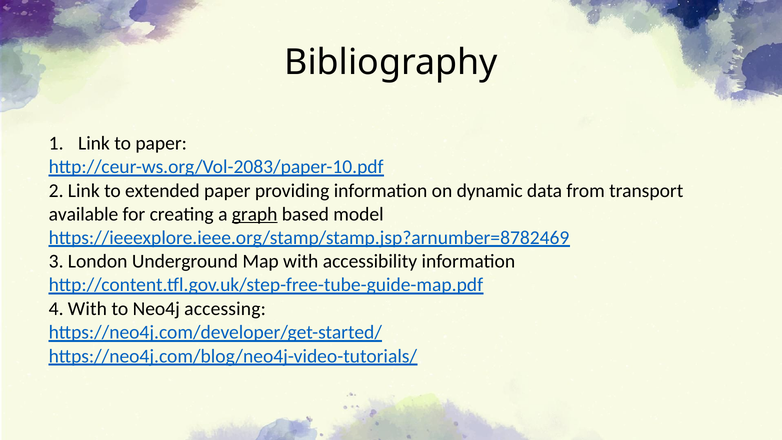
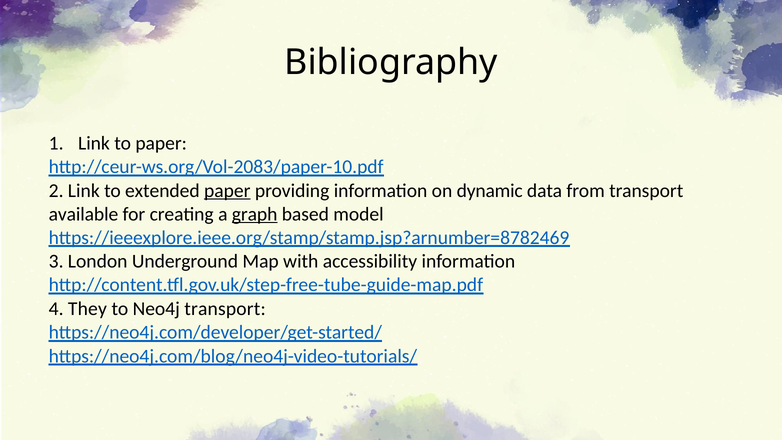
paper at (227, 191) underline: none -> present
4 With: With -> They
Neo4j accessing: accessing -> transport
